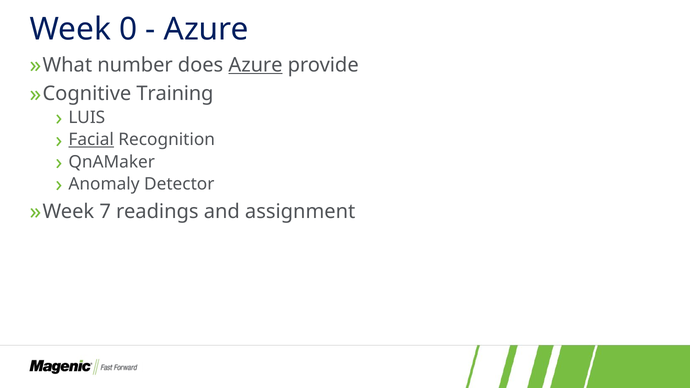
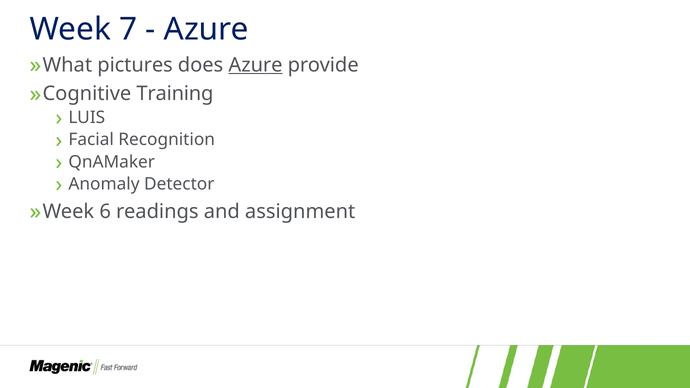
0: 0 -> 7
number: number -> pictures
Facial underline: present -> none
7: 7 -> 6
